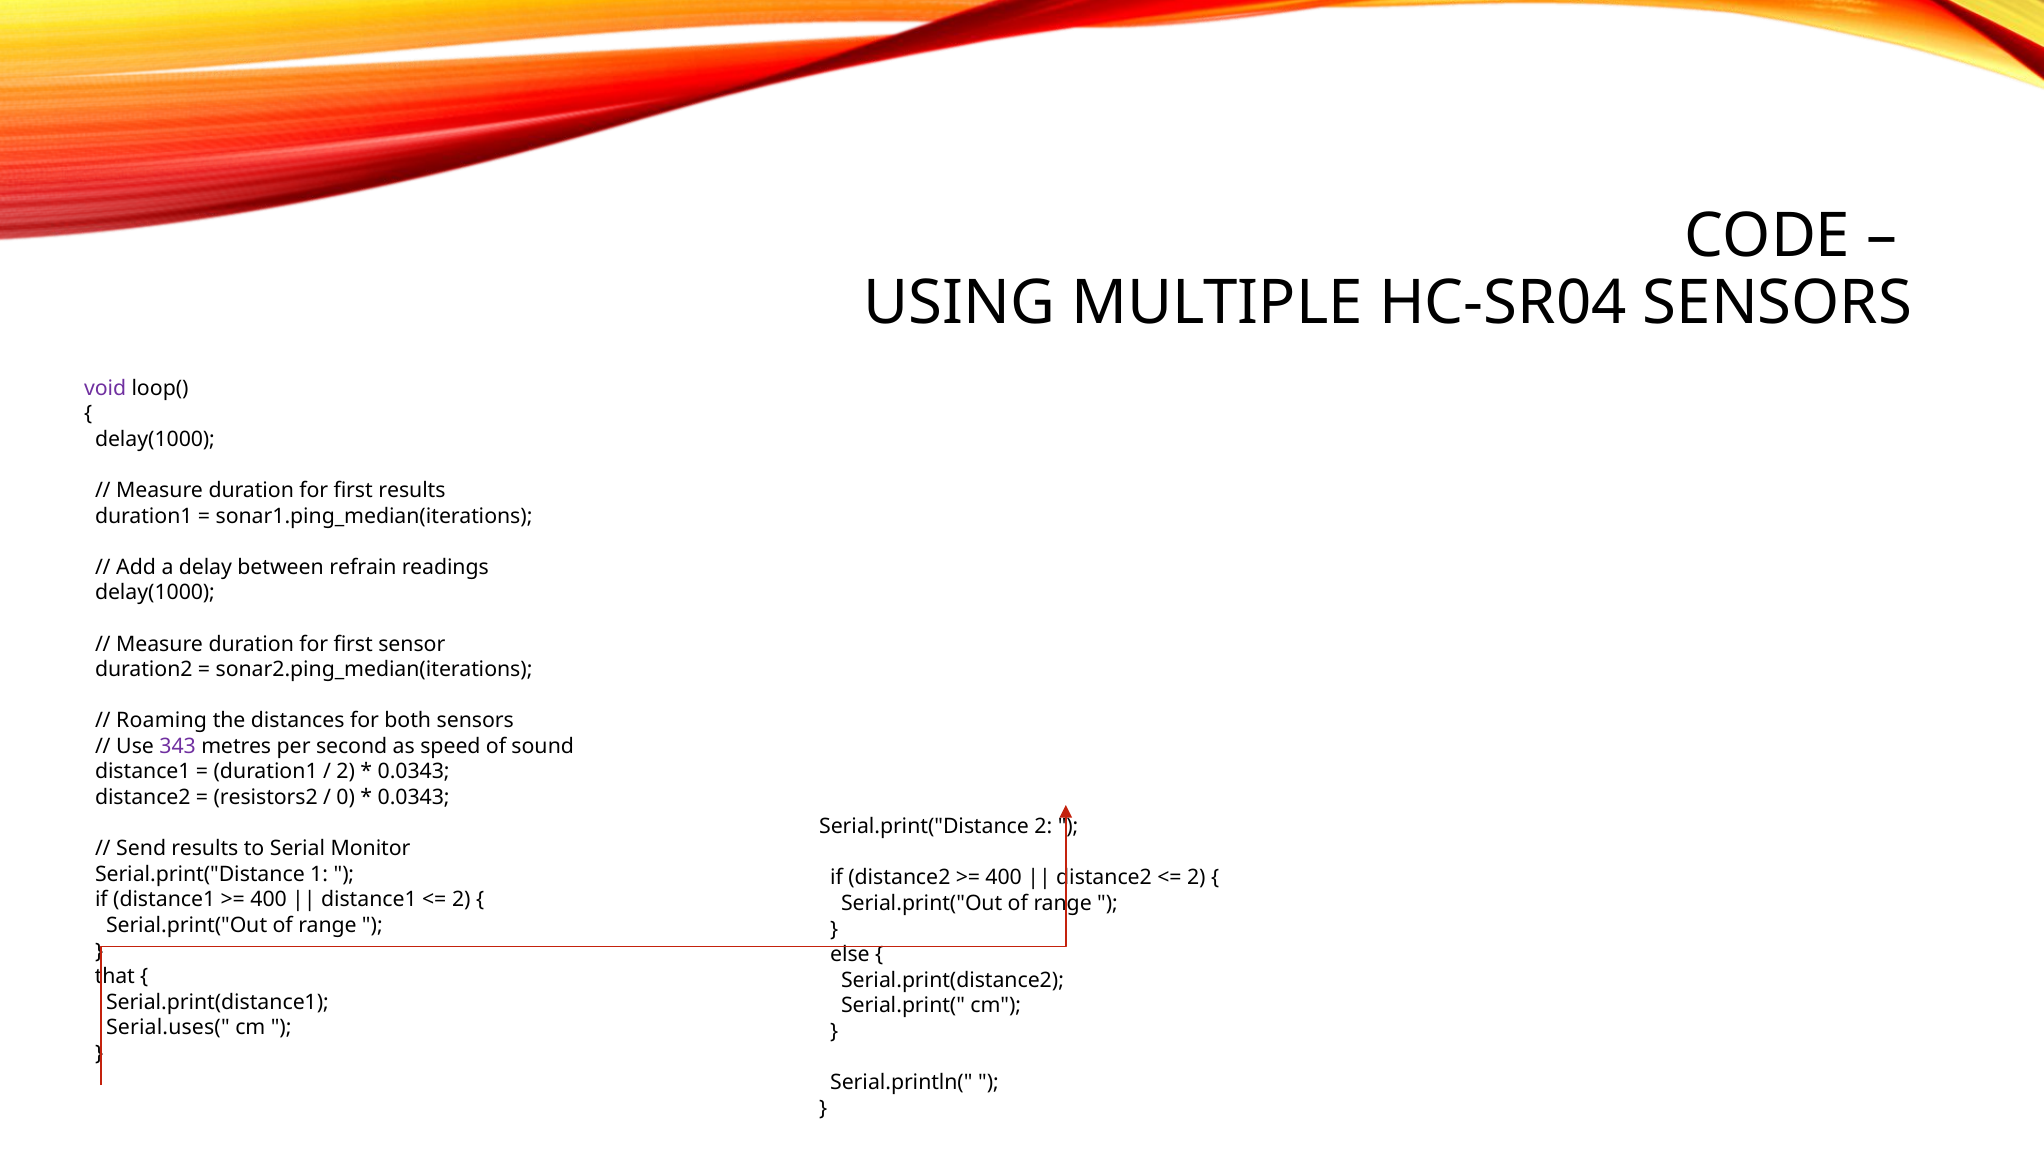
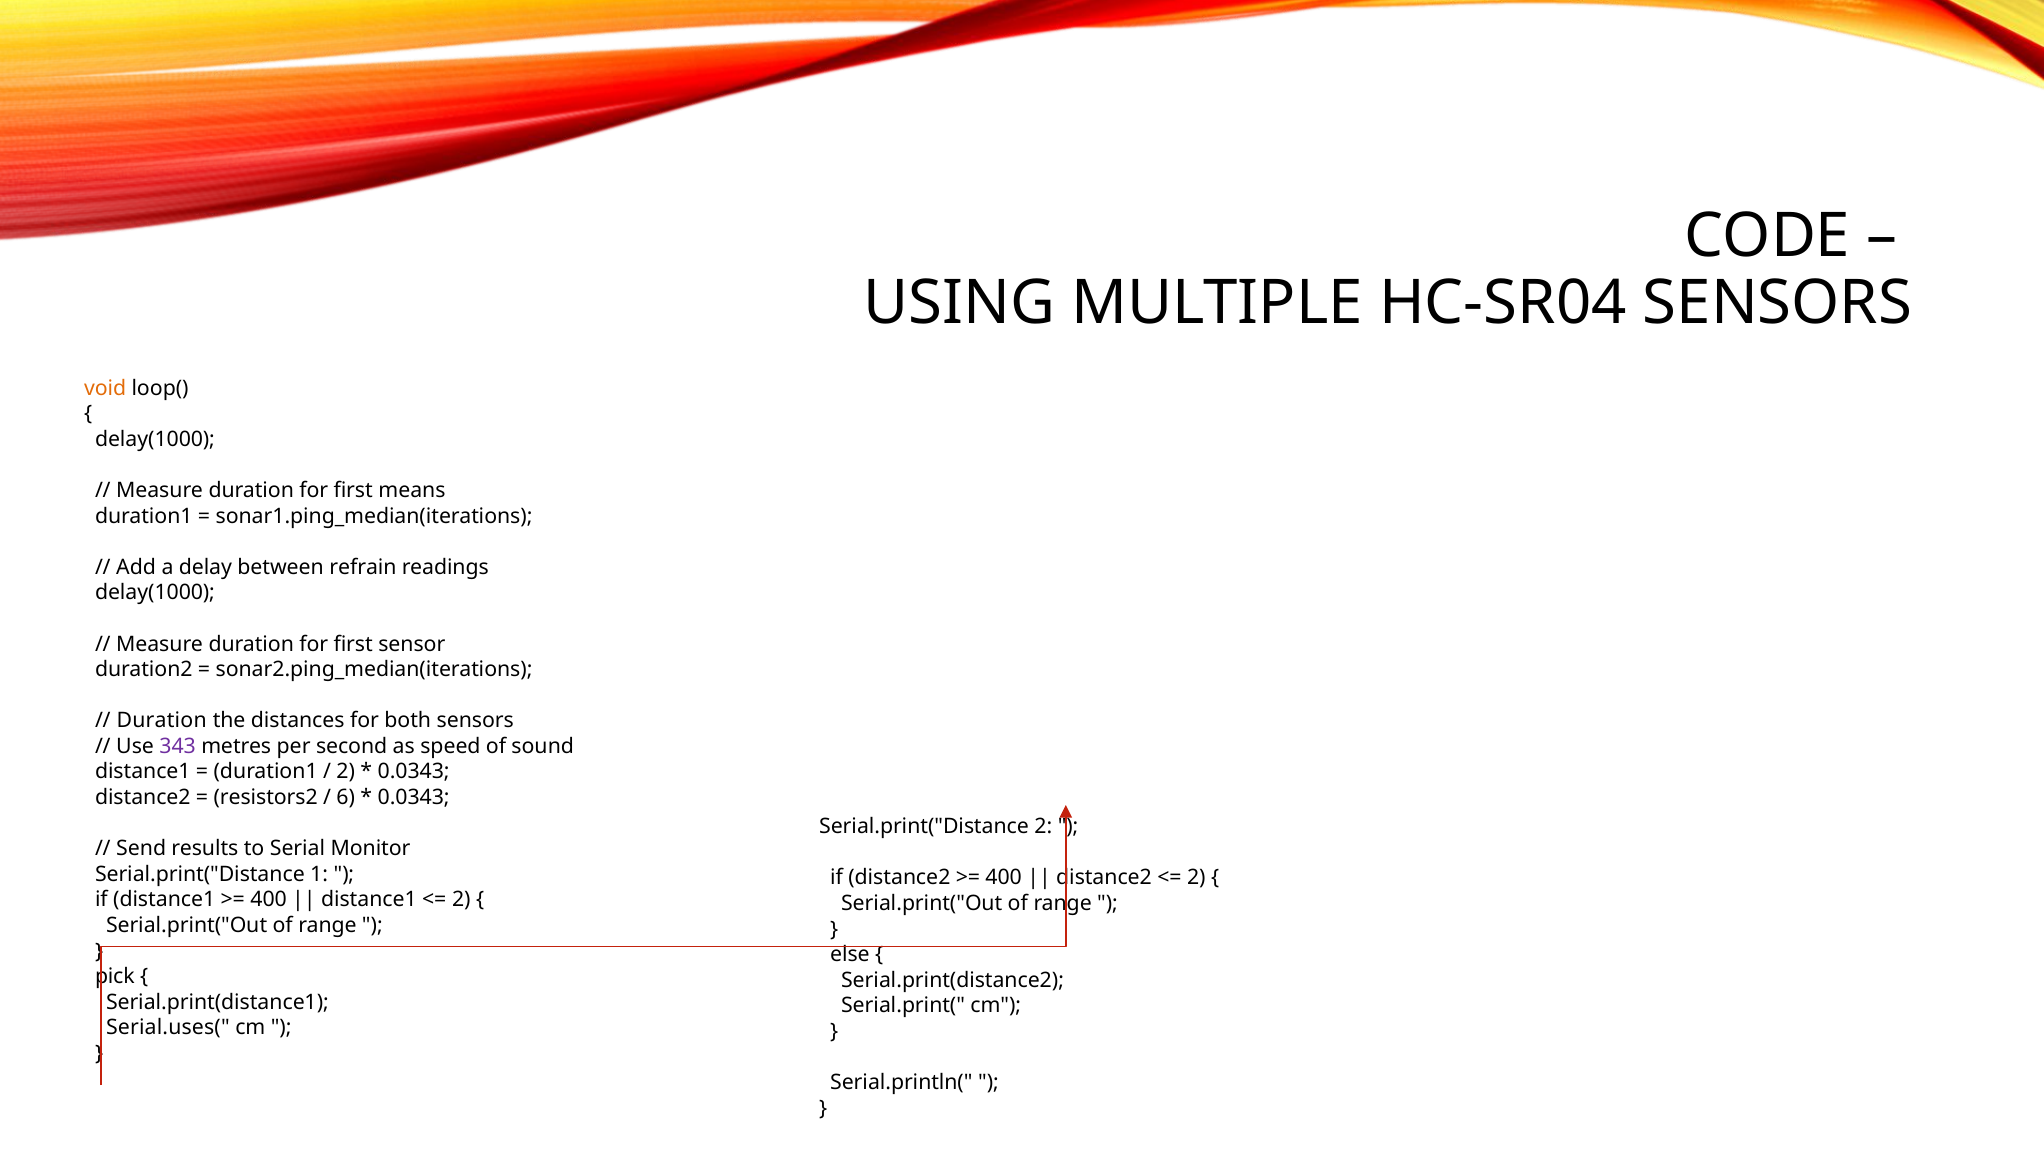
void colour: purple -> orange
first results: results -> means
Roaming at (162, 721): Roaming -> Duration
0: 0 -> 6
that: that -> pick
